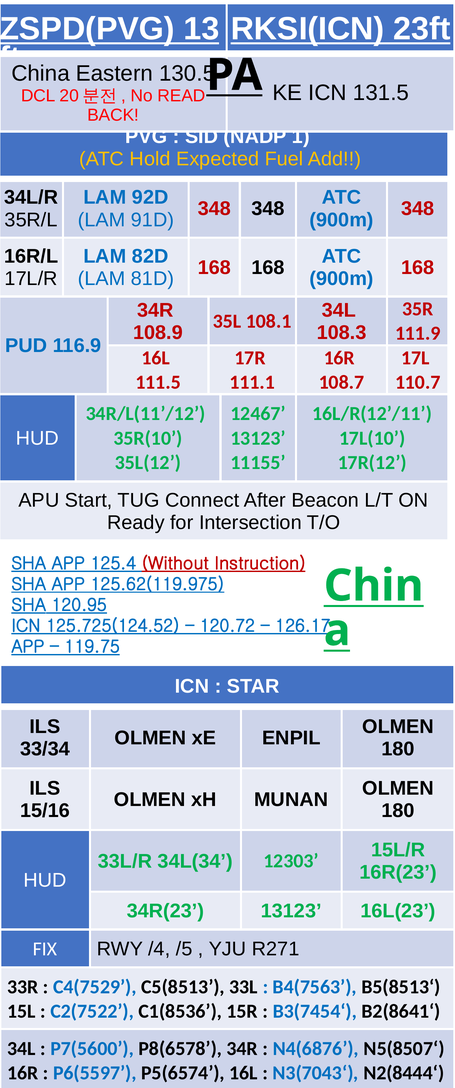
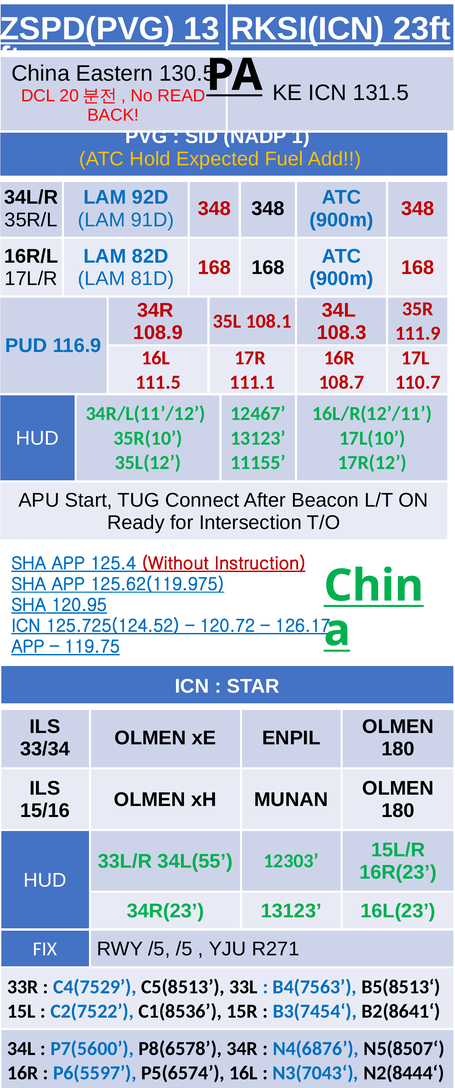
34L(34: 34L(34 -> 34L(55
RWY /4: /4 -> /5
